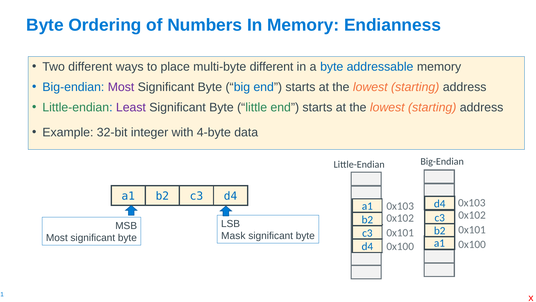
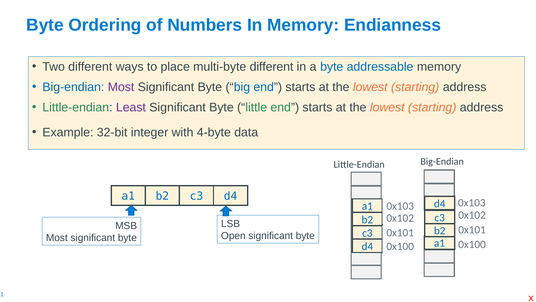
Mask: Mask -> Open
